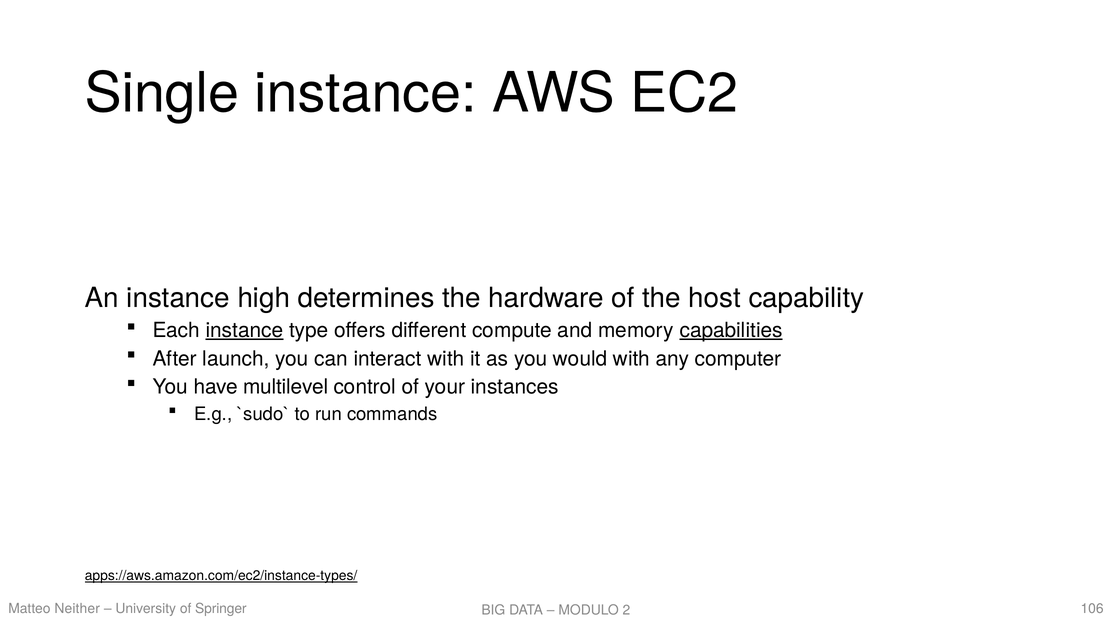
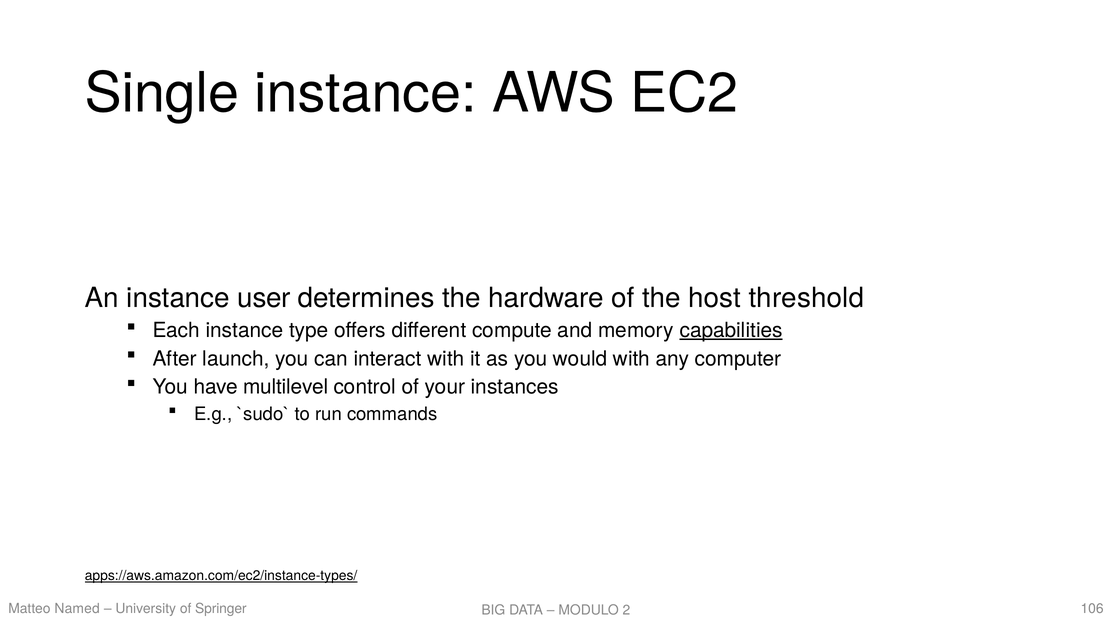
high: high -> user
capability: capability -> threshold
instance at (245, 330) underline: present -> none
Neither: Neither -> Named
